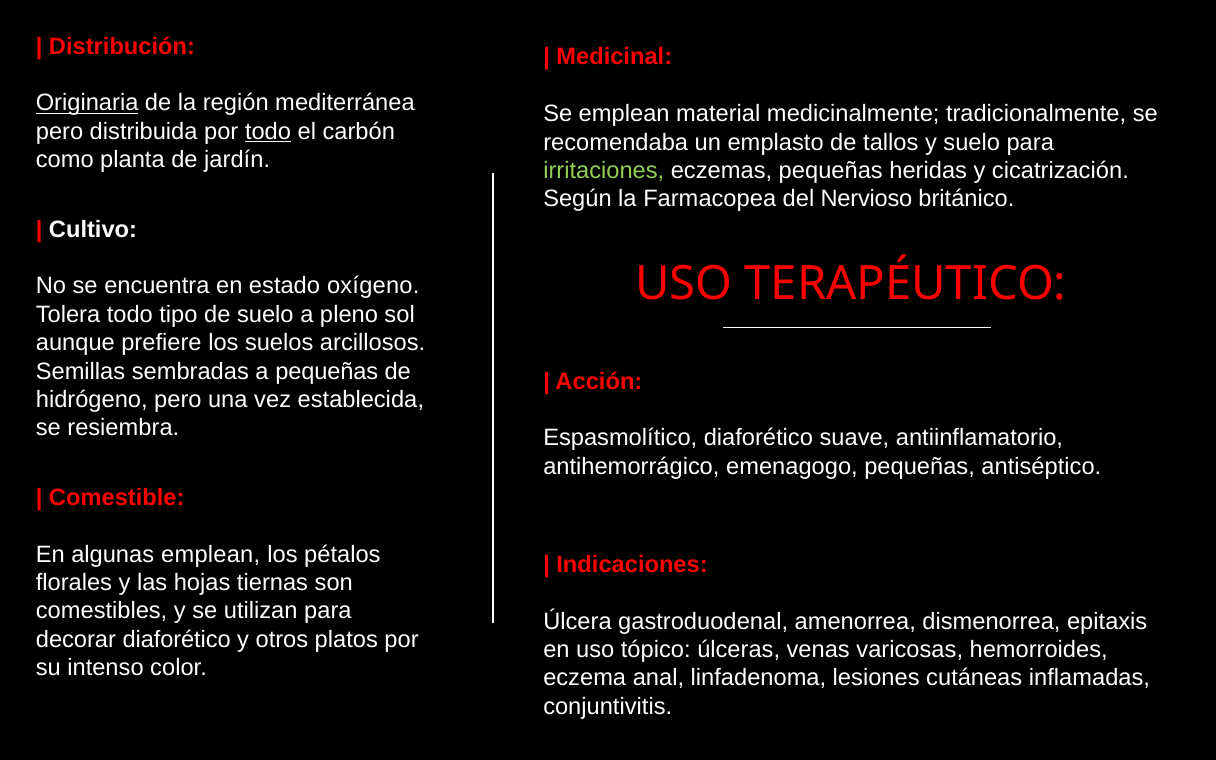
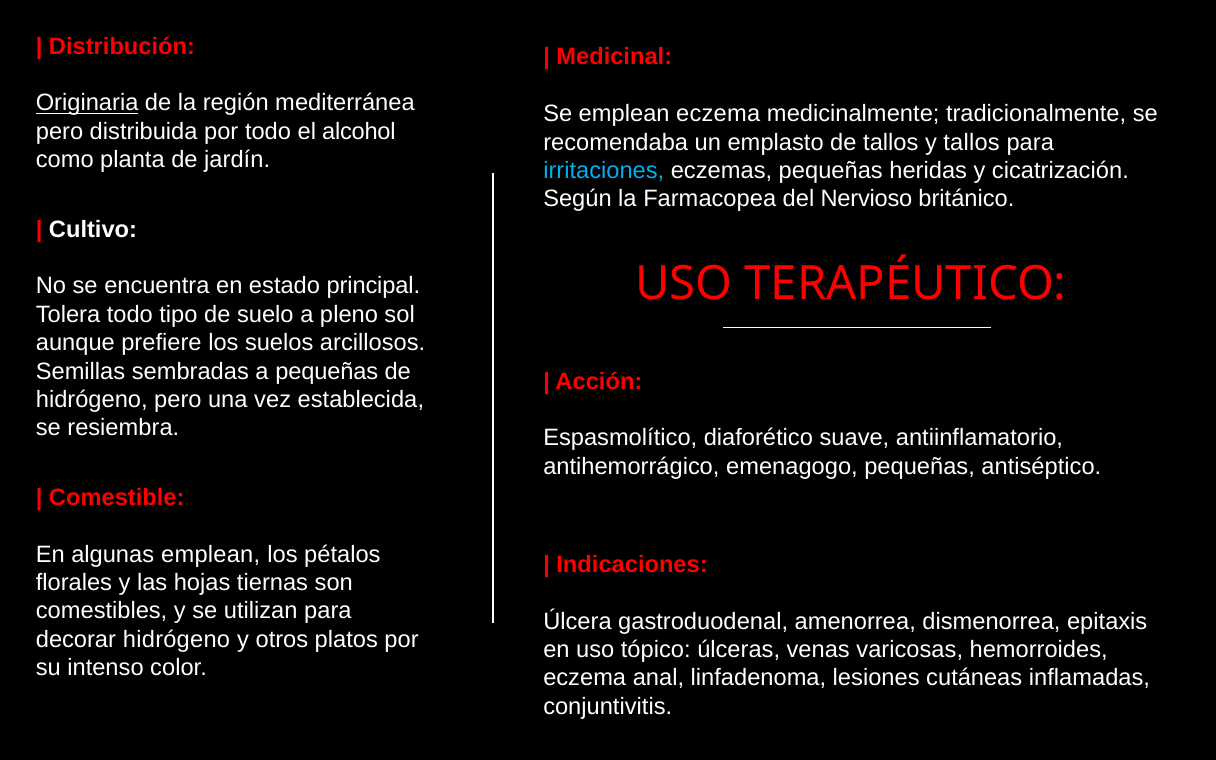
emplean material: material -> eczema
todo at (268, 131) underline: present -> none
carbón: carbón -> alcohol
y suelo: suelo -> tallos
irritaciones colour: light green -> light blue
oxígeno: oxígeno -> principal
decorar diaforético: diaforético -> hidrógeno
